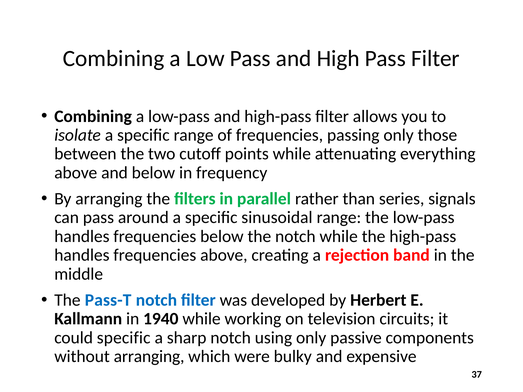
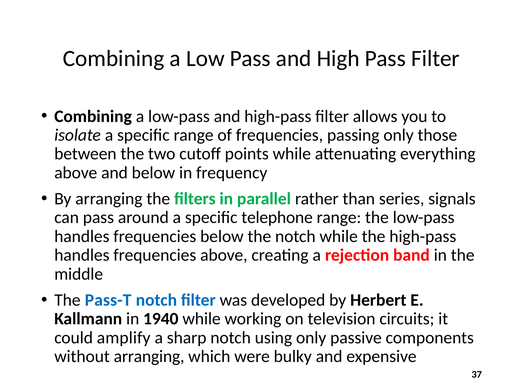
sinusoidal: sinusoidal -> telephone
could specific: specific -> amplify
